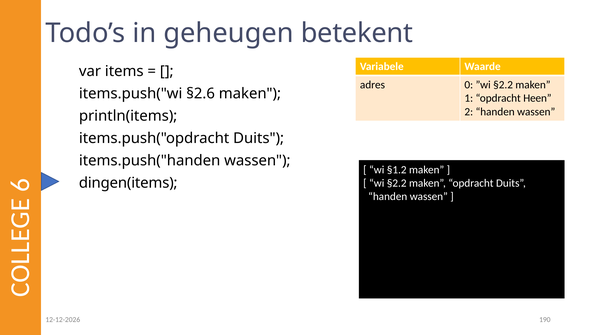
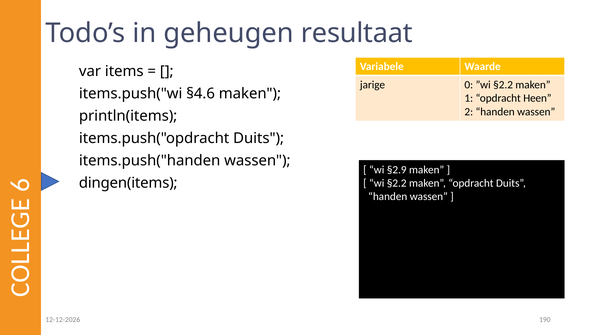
betekent: betekent -> resultaat
adres: adres -> jarige
§2.6: §2.6 -> §4.6
§1.2: §1.2 -> §2.9
